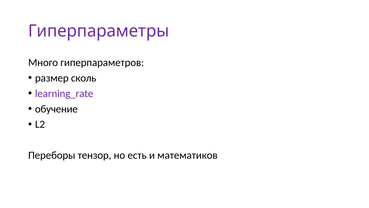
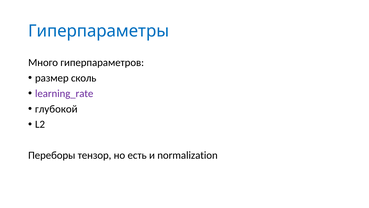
Гиперпараметры colour: purple -> blue
обучение: обучение -> глубокой
математиков: математиков -> normalization
